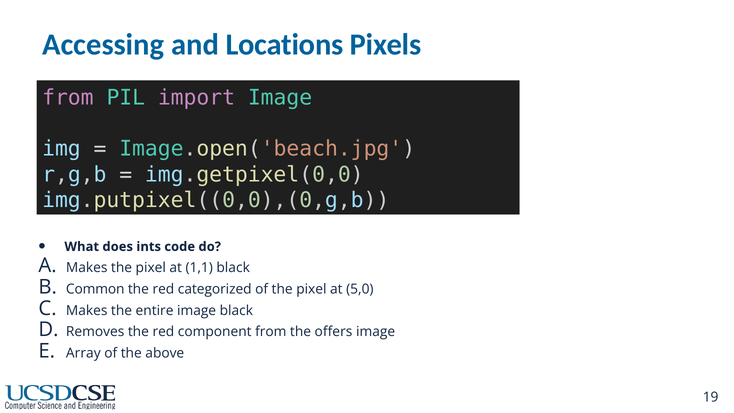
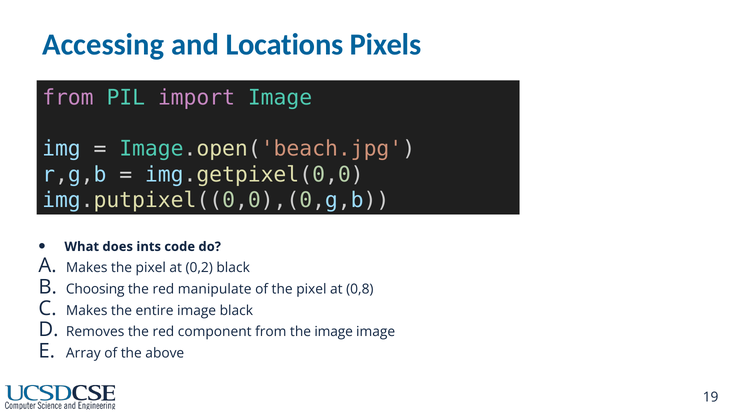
1,1: 1,1 -> 0,2
Common: Common -> Choosing
categorized: categorized -> manipulate
5,0: 5,0 -> 0,8
the offers: offers -> image
